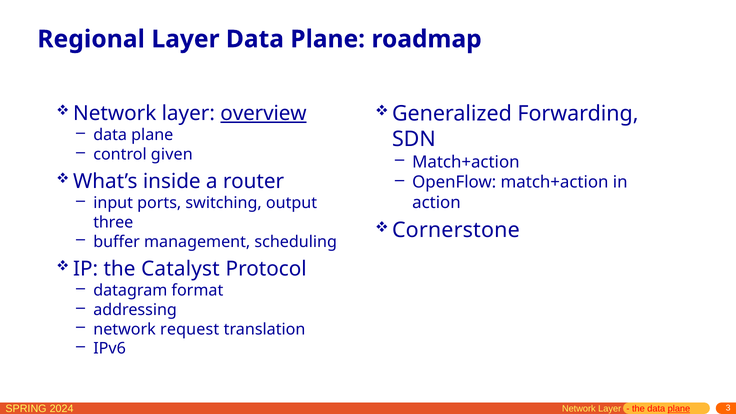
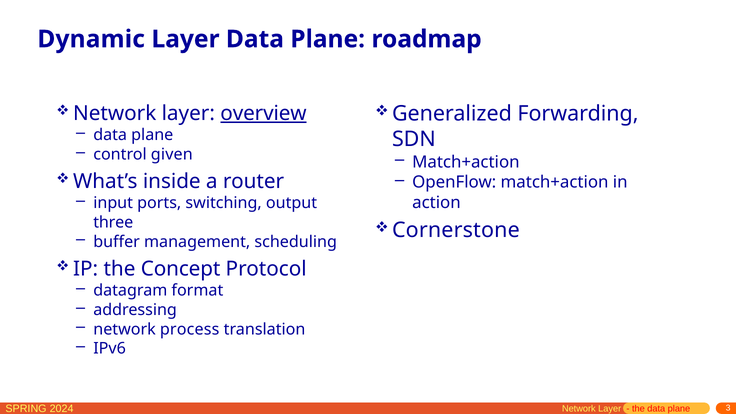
Regional: Regional -> Dynamic
Catalyst: Catalyst -> Concept
request: request -> process
plane at (679, 409) underline: present -> none
